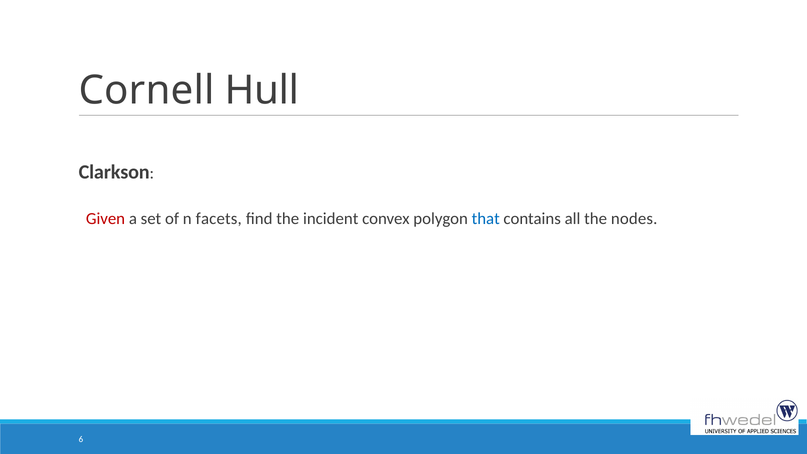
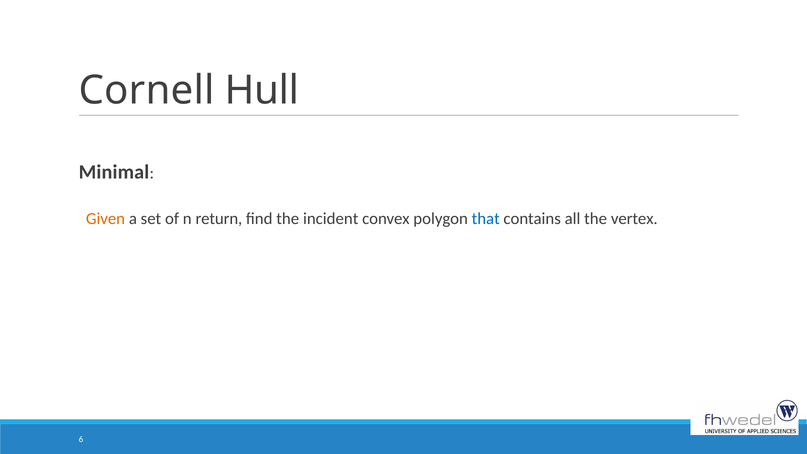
Clarkson: Clarkson -> Minimal
Given colour: red -> orange
facets: facets -> return
nodes: nodes -> vertex
